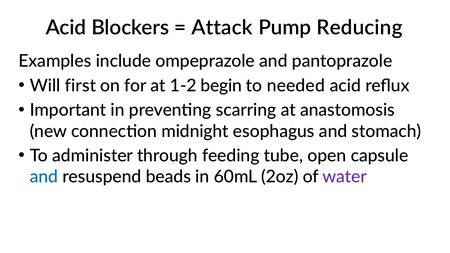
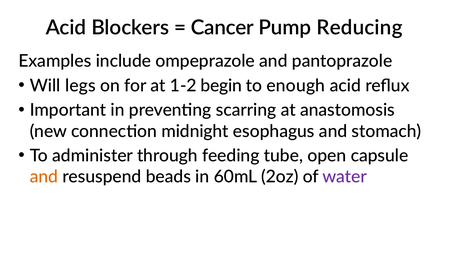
Attack: Attack -> Cancer
first: first -> legs
needed: needed -> enough
and at (44, 177) colour: blue -> orange
